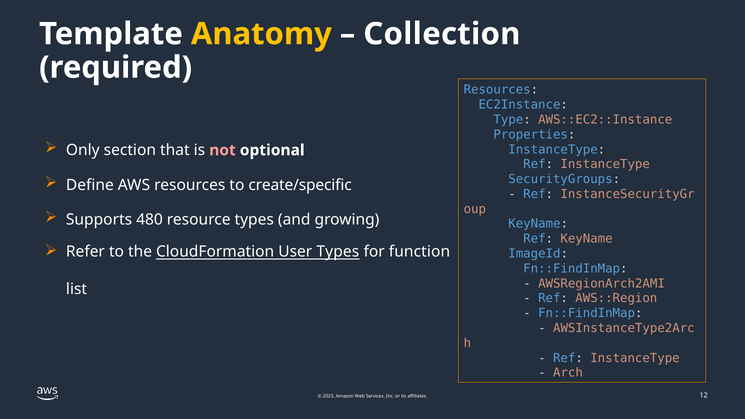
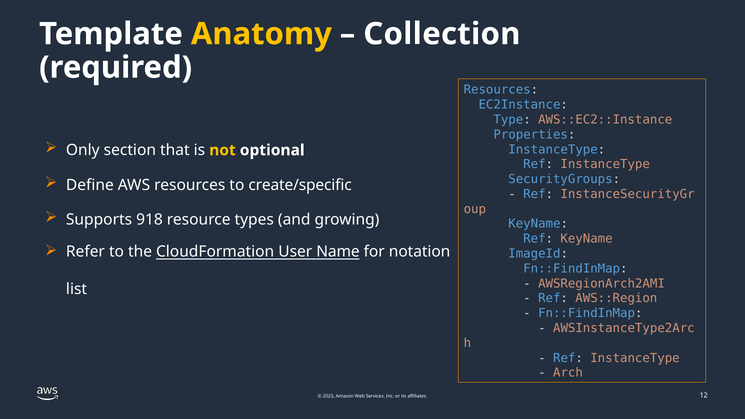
not colour: pink -> yellow
480: 480 -> 918
User Types: Types -> Name
function: function -> notation
